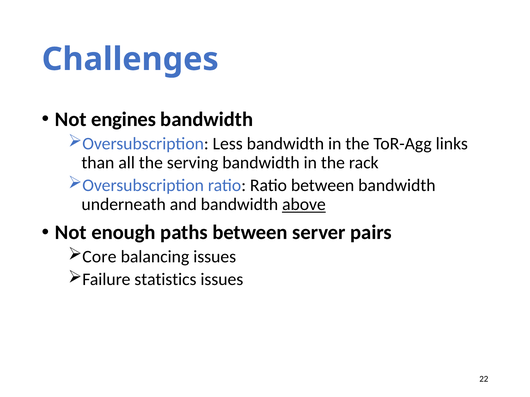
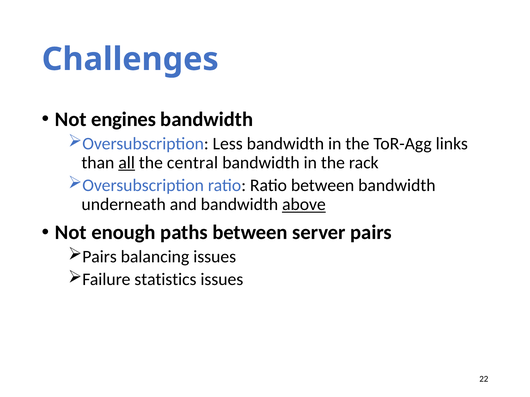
all underline: none -> present
serving: serving -> central
Core at (99, 257): Core -> Pairs
